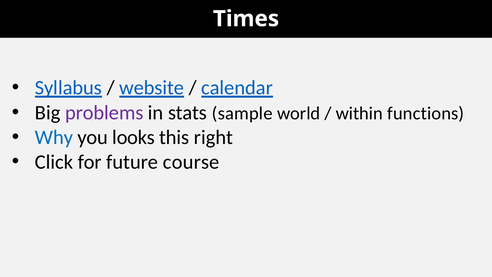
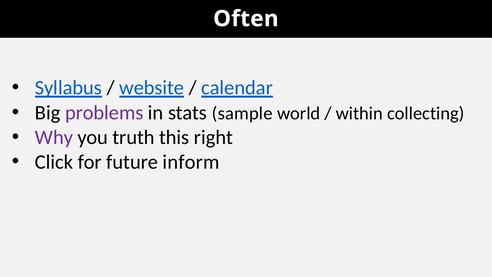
Times: Times -> Often
functions: functions -> collecting
Why colour: blue -> purple
looks: looks -> truth
course: course -> inform
